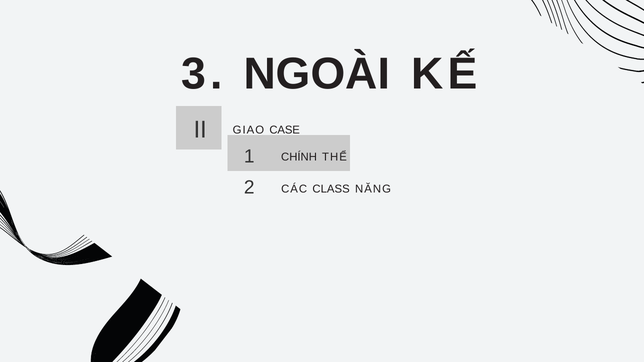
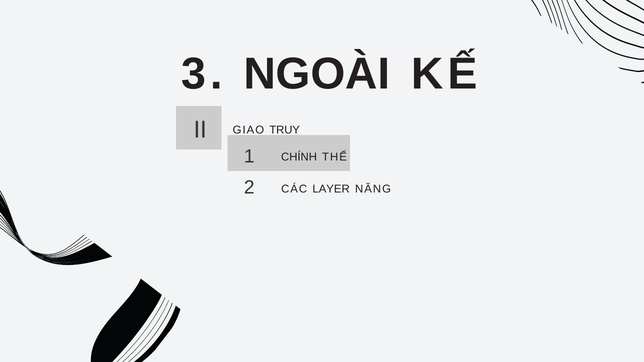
CASE: CASE -> TRUY
CLASS: CLASS -> LAYER
